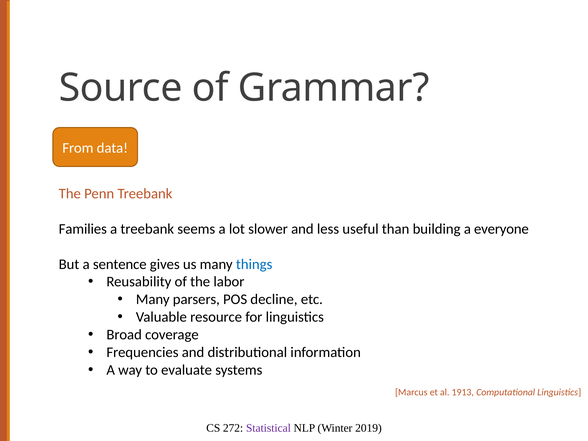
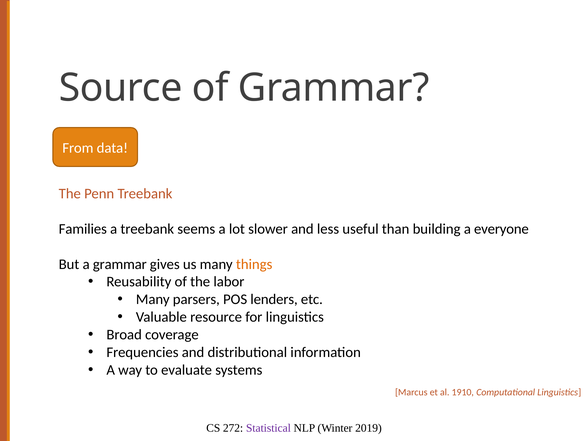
a sentence: sentence -> grammar
things colour: blue -> orange
decline: decline -> lenders
1913: 1913 -> 1910
